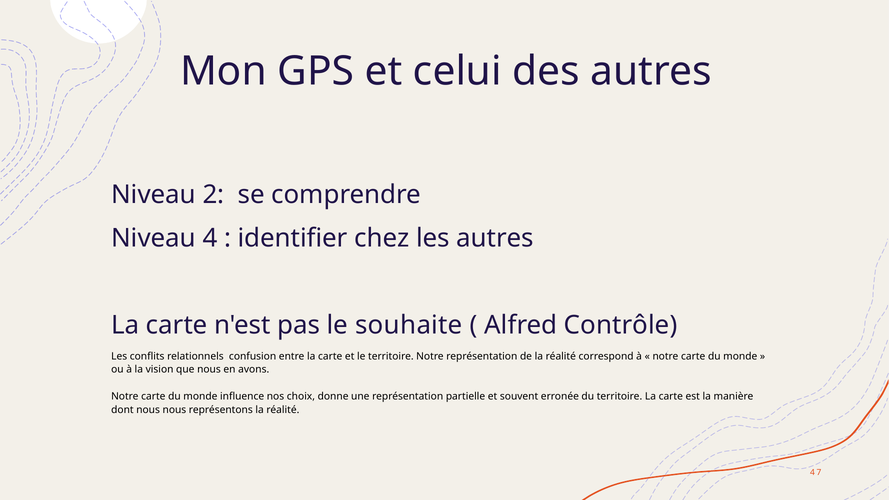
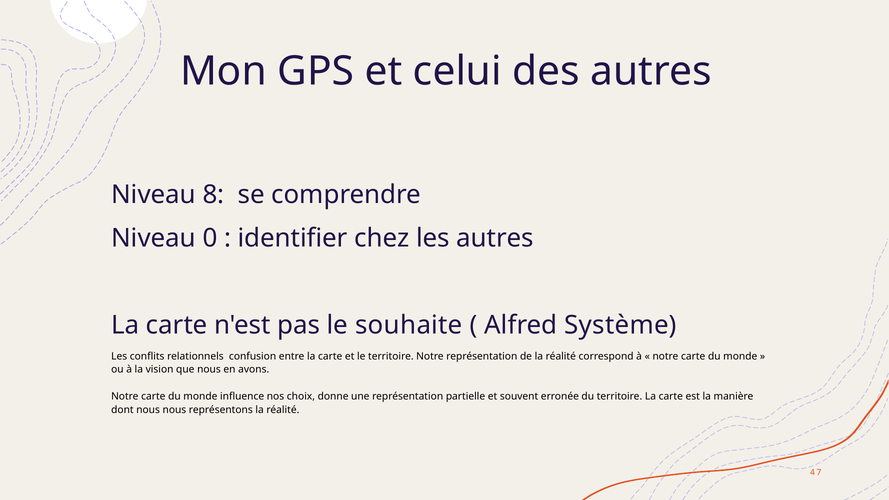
2: 2 -> 8
4: 4 -> 0
Contrôle: Contrôle -> Système
